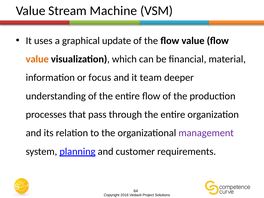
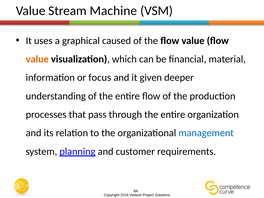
update: update -> caused
team: team -> given
management colour: purple -> blue
